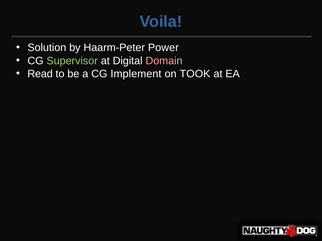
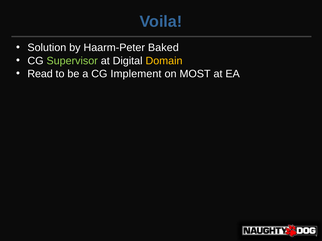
Power: Power -> Baked
Domain colour: pink -> yellow
TOOK: TOOK -> MOST
